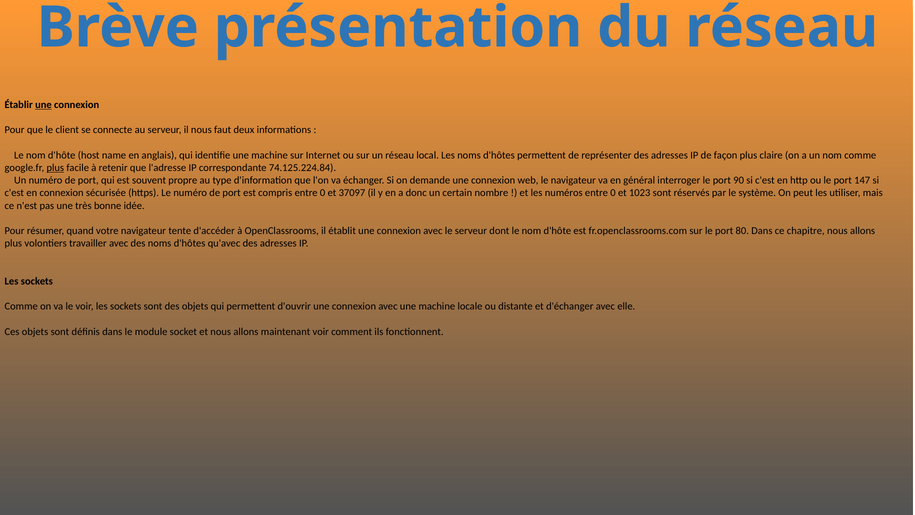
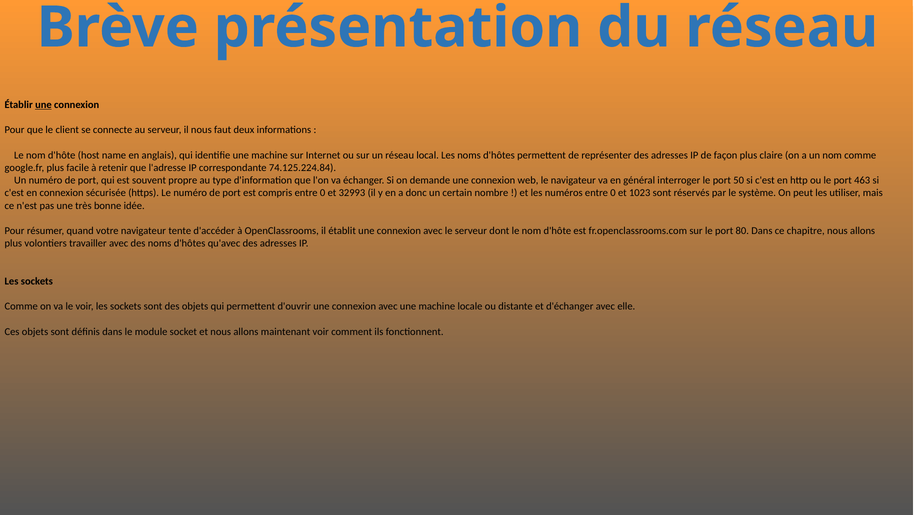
plus at (55, 168) underline: present -> none
90: 90 -> 50
147: 147 -> 463
37097: 37097 -> 32993
